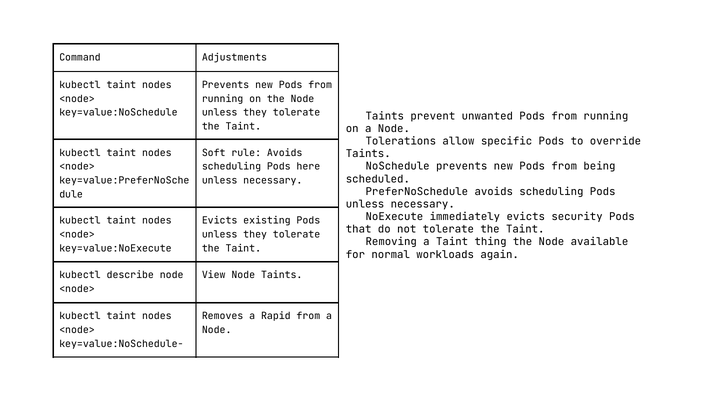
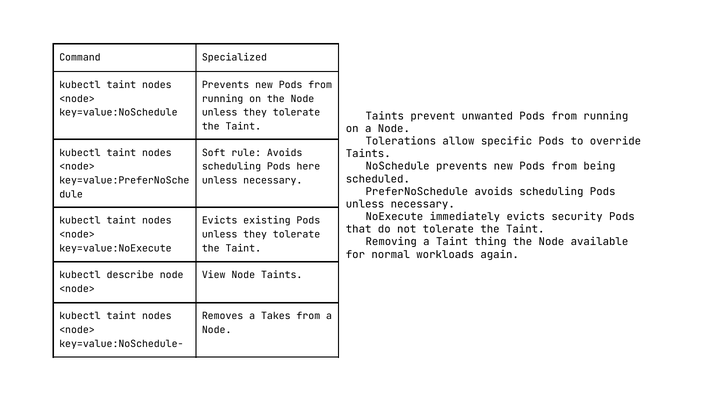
Adjustments: Adjustments -> Specialized
Rapid: Rapid -> Takes
